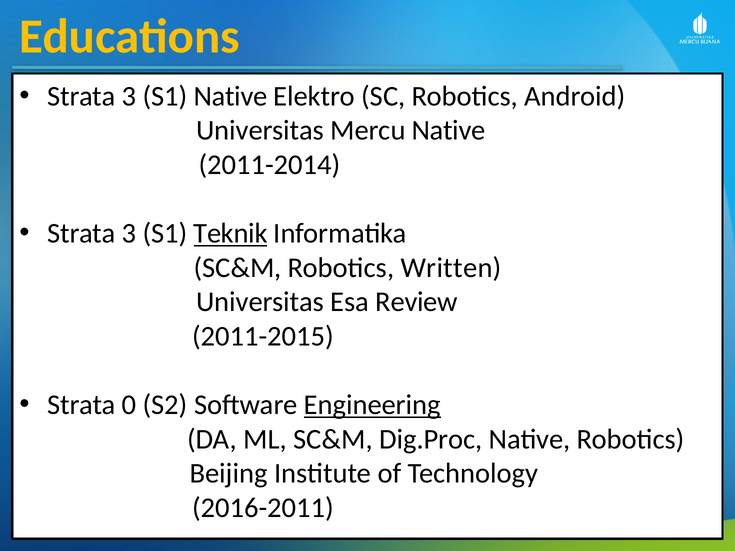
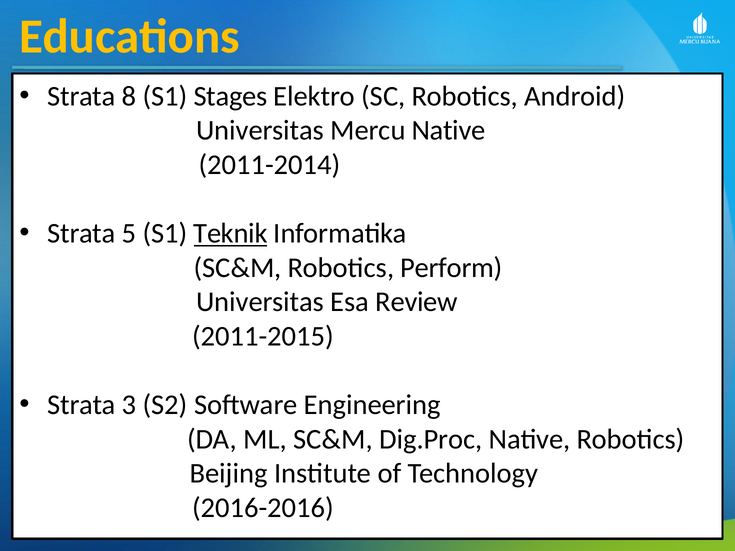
3 at (129, 96): 3 -> 8
S1 Native: Native -> Stages
3 at (129, 234): 3 -> 5
Written: Written -> Perform
0: 0 -> 3
Engineering underline: present -> none
2016-2011: 2016-2011 -> 2016-2016
